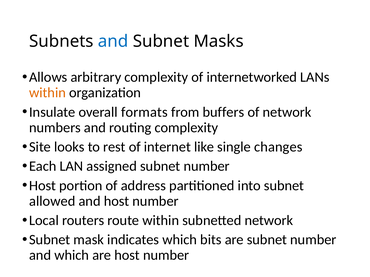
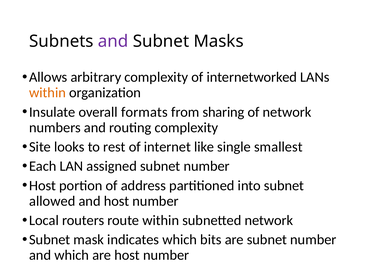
and at (113, 41) colour: blue -> purple
buffers: buffers -> sharing
changes: changes -> smallest
